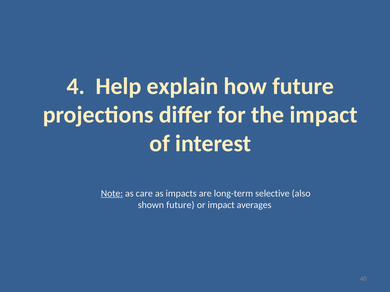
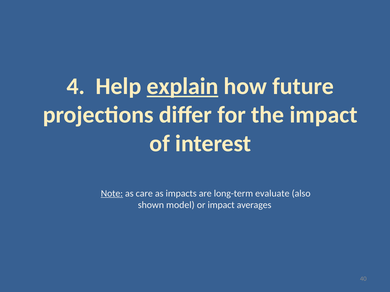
explain underline: none -> present
selective: selective -> evaluate
shown future: future -> model
